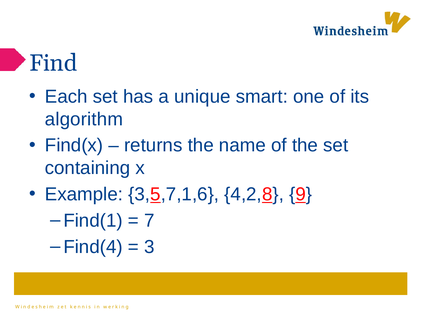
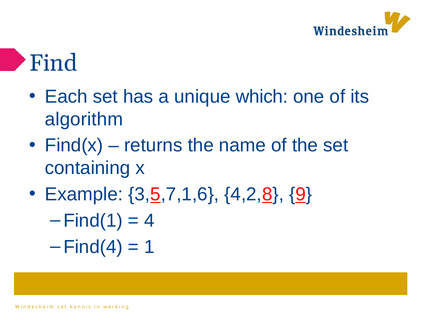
smart: smart -> which
7: 7 -> 4
3: 3 -> 1
